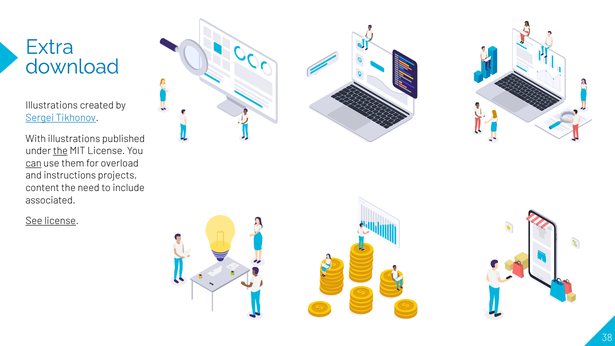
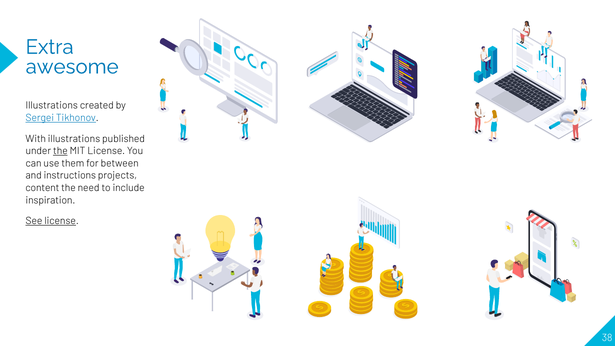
download: download -> awesome
can underline: present -> none
overload: overload -> between
associated: associated -> inspiration
